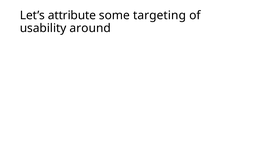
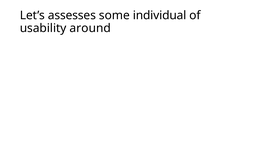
attribute: attribute -> assesses
targeting: targeting -> individual
